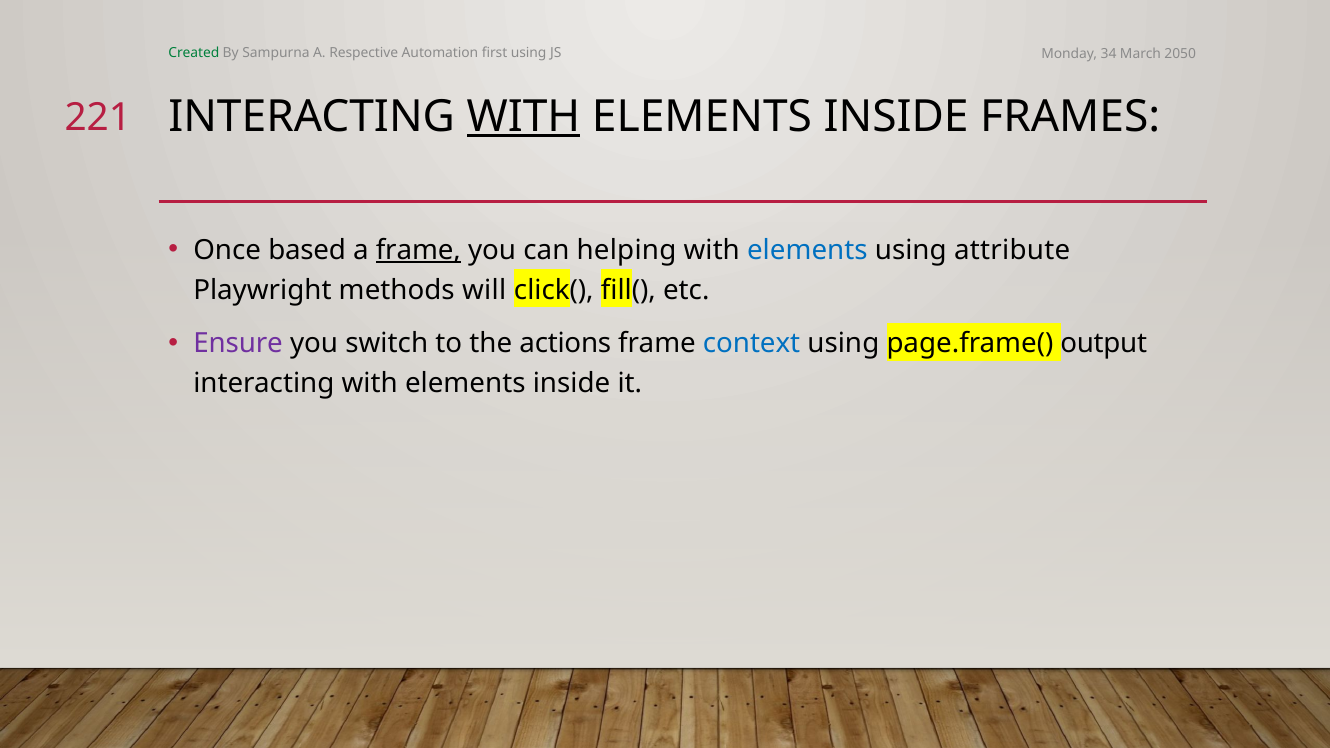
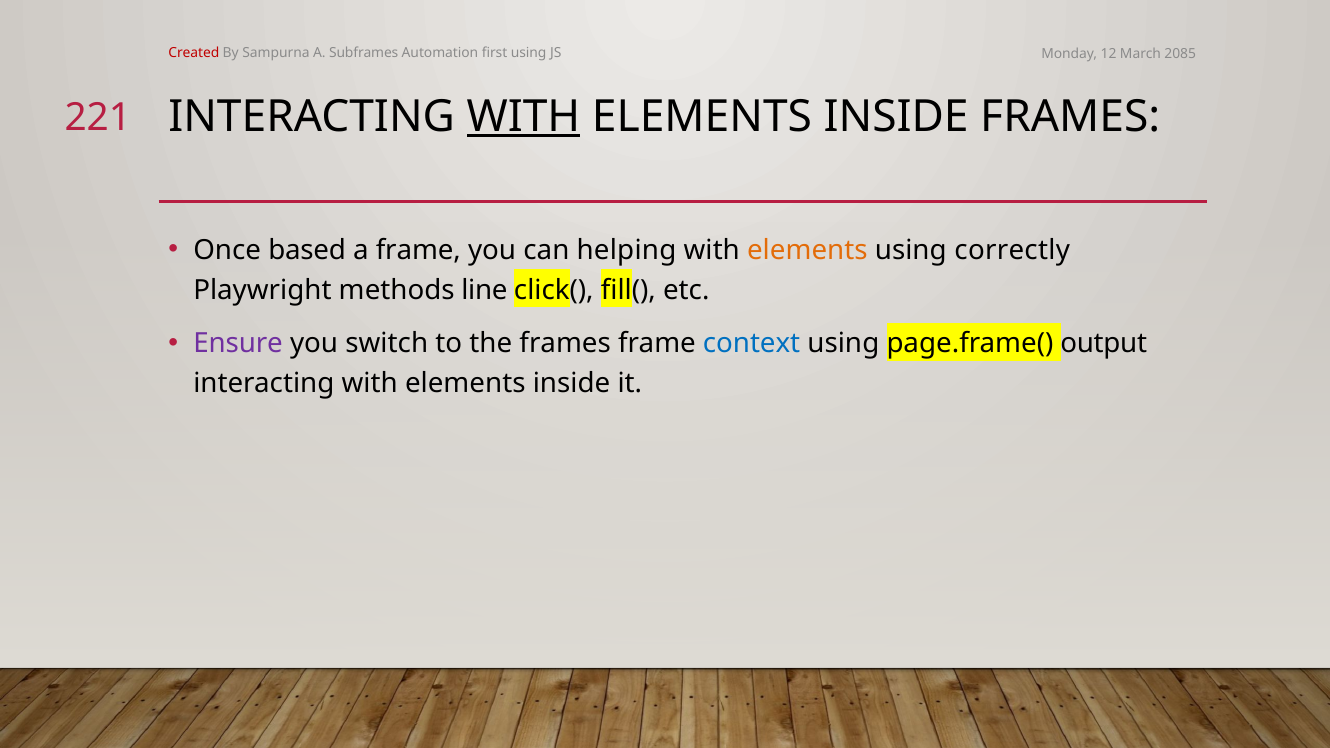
Created colour: green -> red
Respective: Respective -> Subframes
34: 34 -> 12
2050: 2050 -> 2085
frame at (418, 250) underline: present -> none
elements at (807, 250) colour: blue -> orange
attribute: attribute -> correctly
will: will -> line
the actions: actions -> frames
